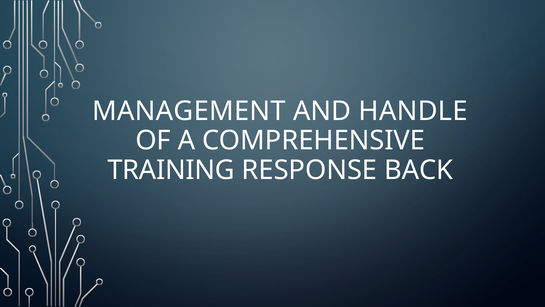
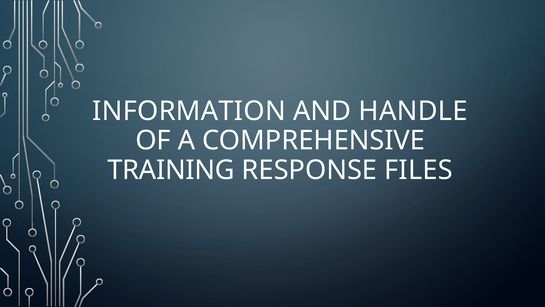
MANAGEMENT: MANAGEMENT -> INFORMATION
BACK: BACK -> FILES
